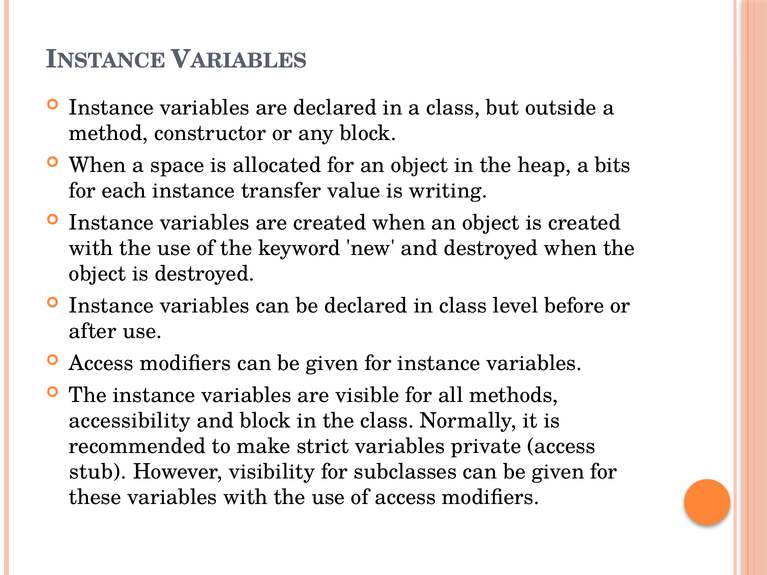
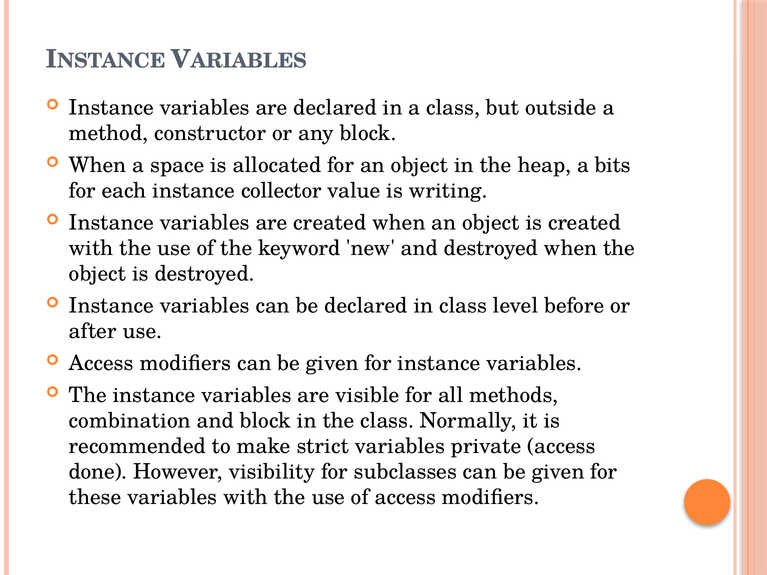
transfer: transfer -> collector
accessibility: accessibility -> combination
stub: stub -> done
